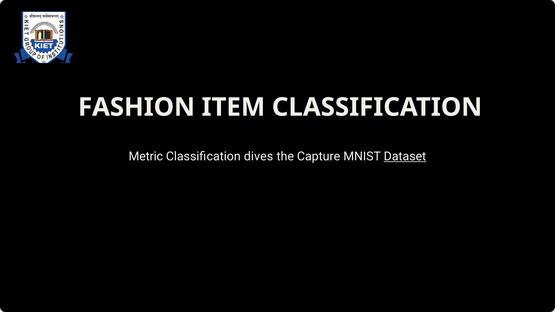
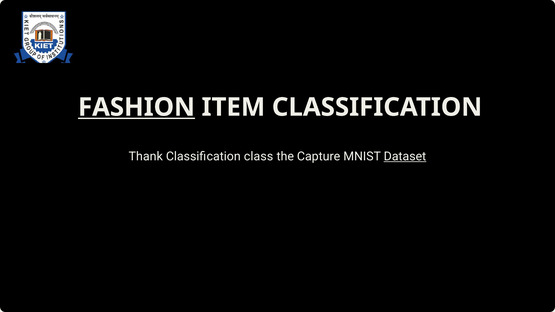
FASHION underline: none -> present
Metric: Metric -> Thank
dives: dives -> class
